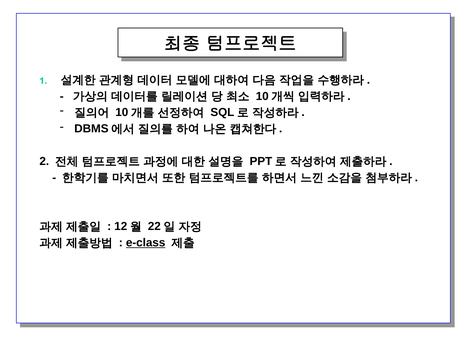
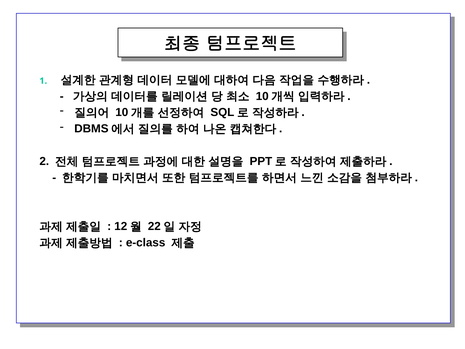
e-class underline: present -> none
